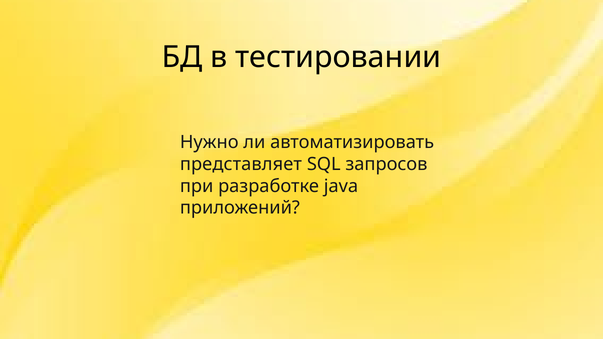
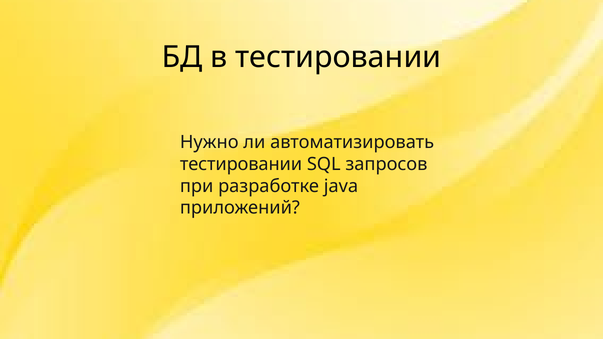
представляет at (241, 164): представляет -> тестировании
